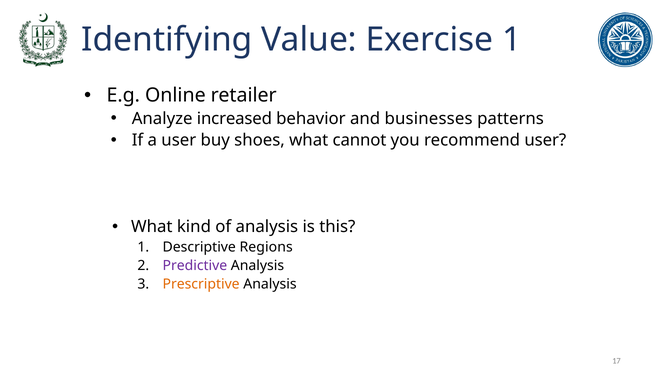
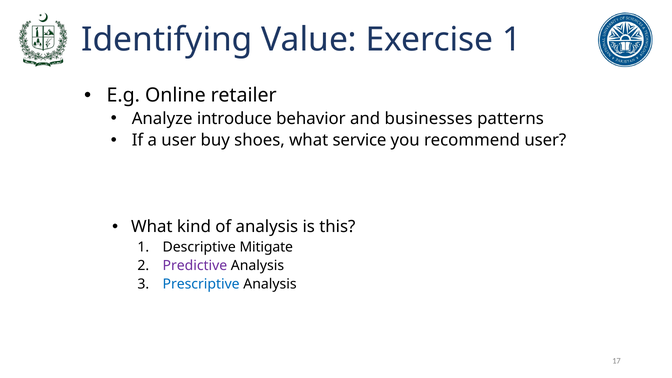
increased: increased -> introduce
cannot: cannot -> service
Regions: Regions -> Mitigate
Prescriptive colour: orange -> blue
